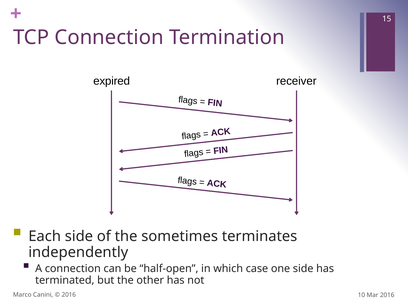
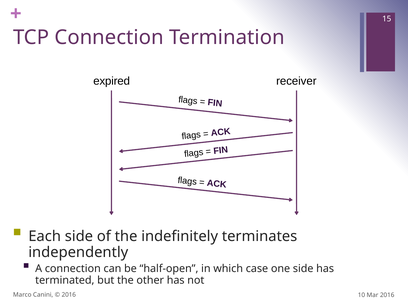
sometimes: sometimes -> indefinitely
